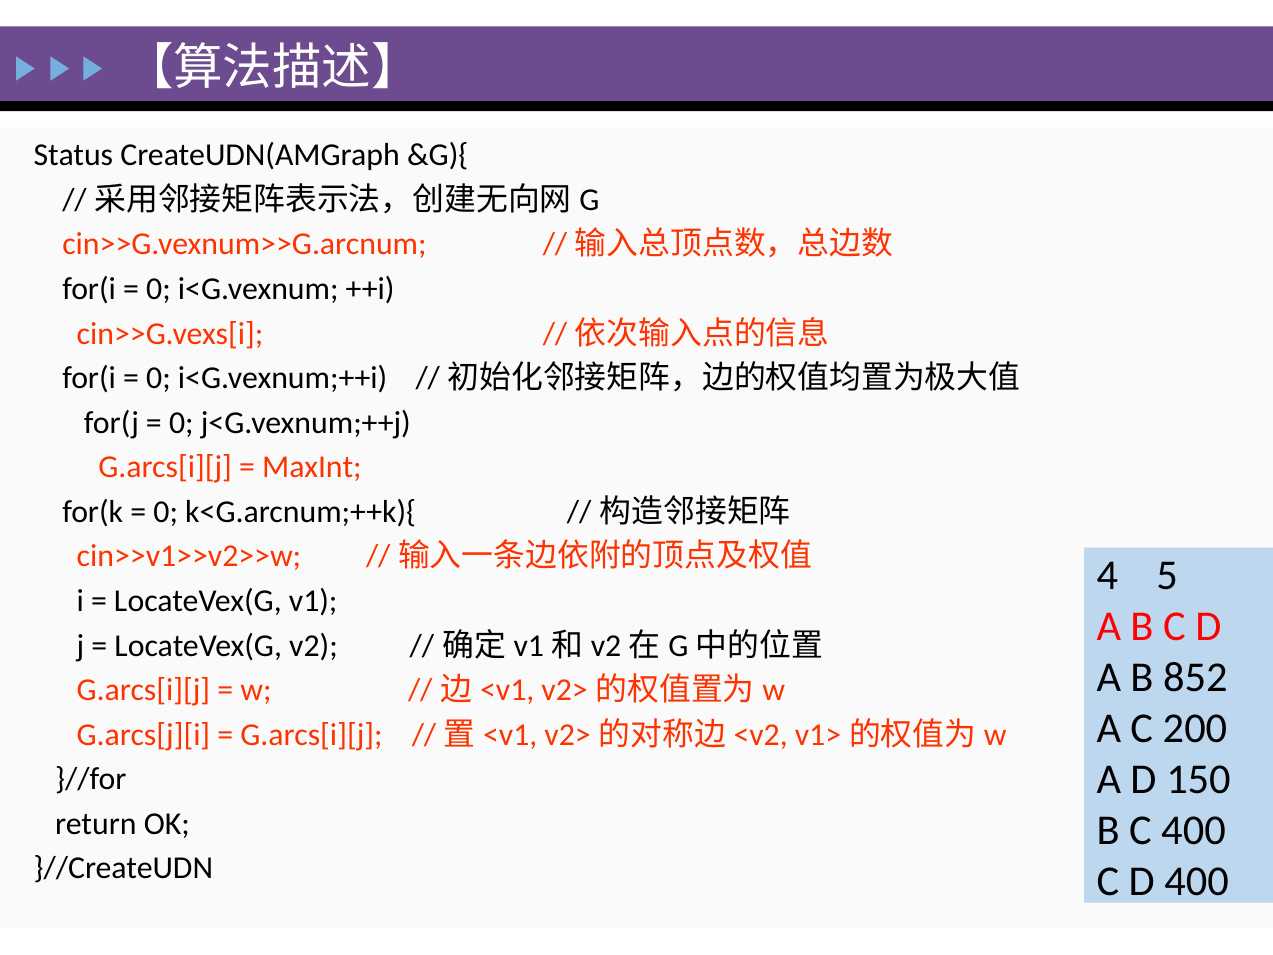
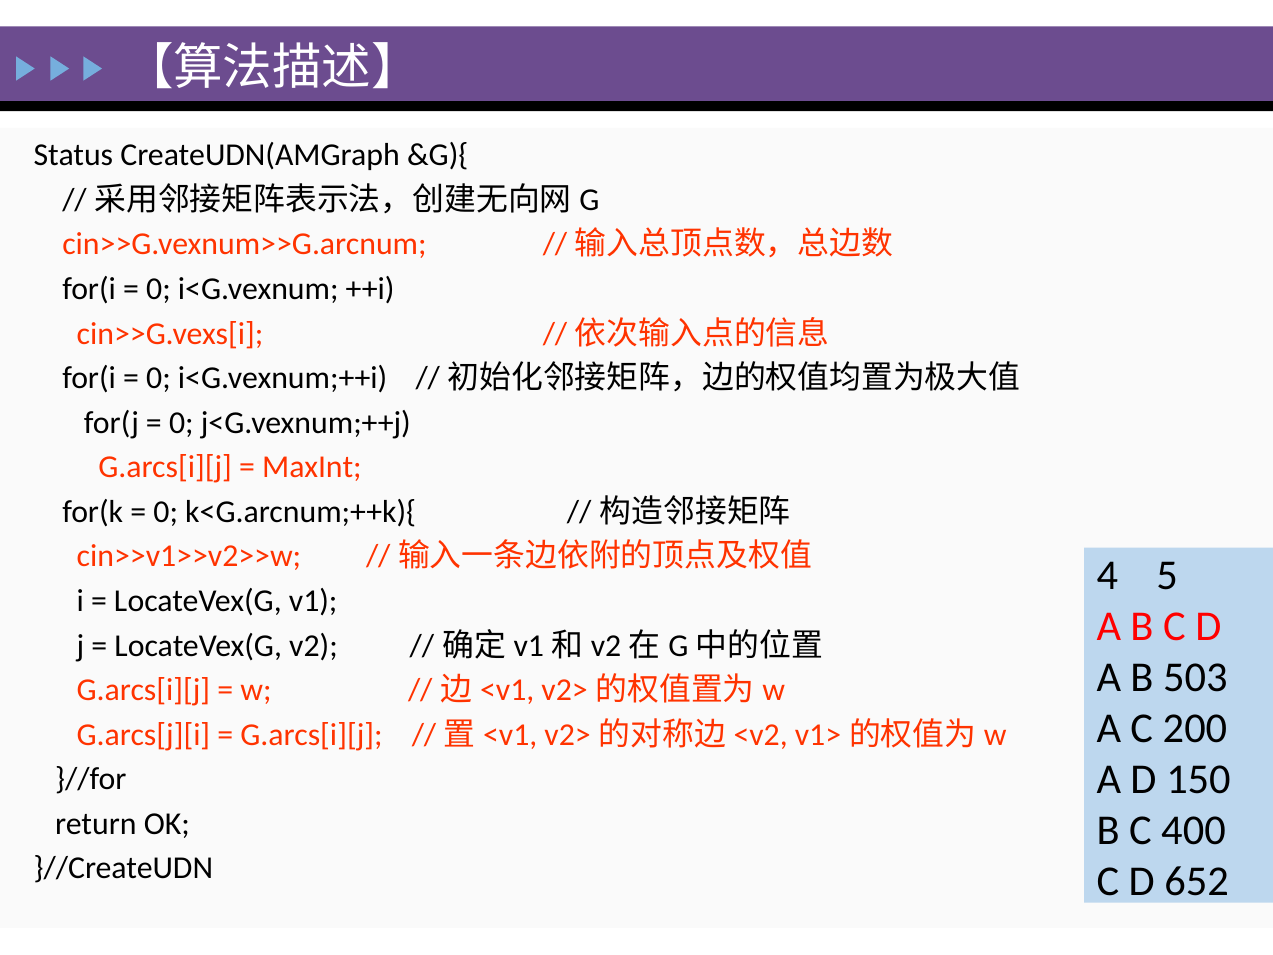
852: 852 -> 503
D 400: 400 -> 652
